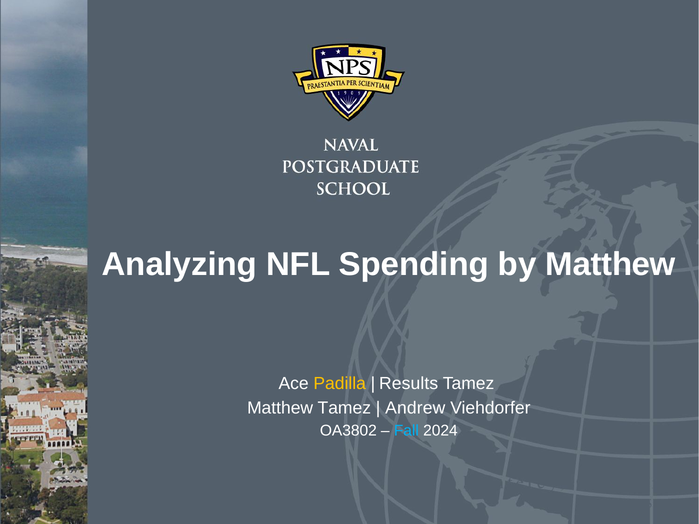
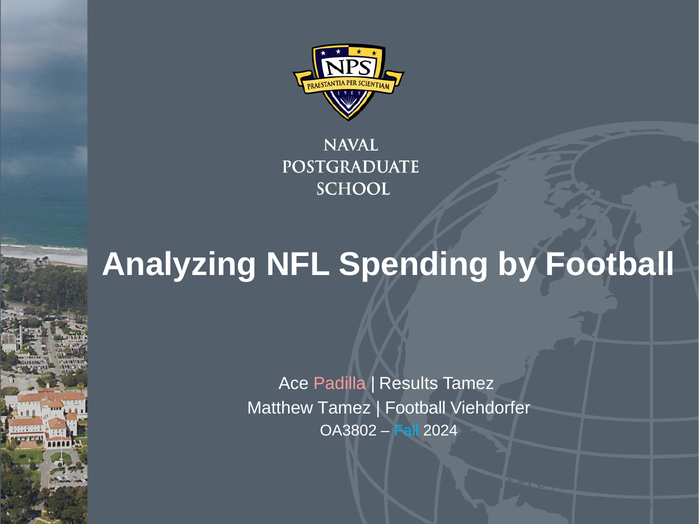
by Matthew: Matthew -> Football
Padilla colour: yellow -> pink
Andrew at (415, 408): Andrew -> Football
